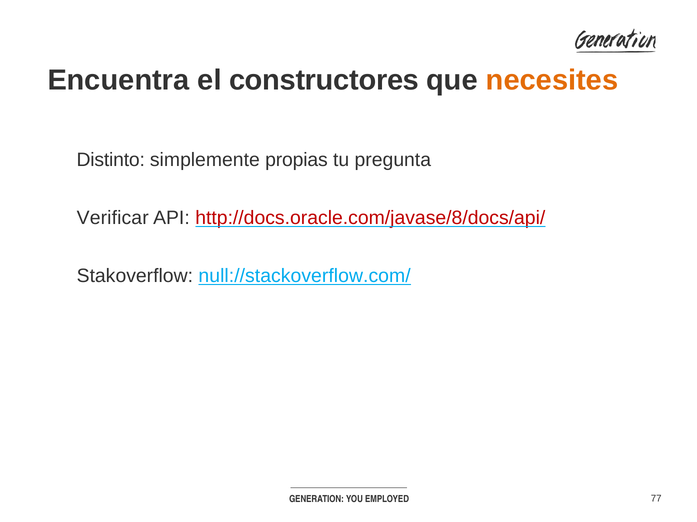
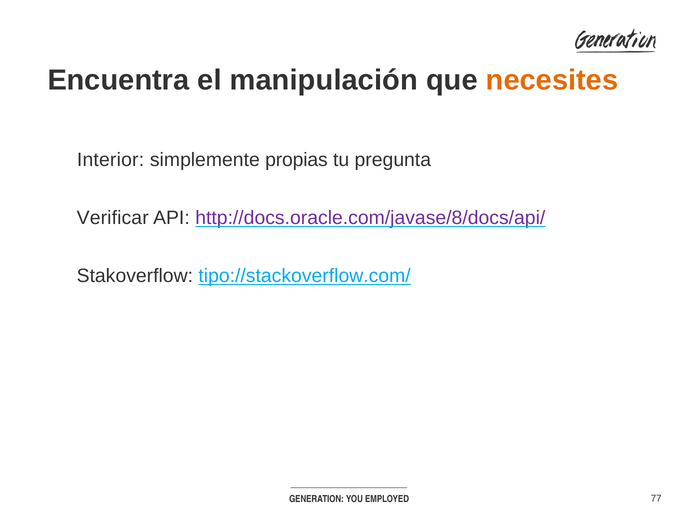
constructores: constructores -> manipulación
Distinto: Distinto -> Interior
http://docs.oracle.com/javase/8/docs/api/ colour: red -> purple
null://stackoverflow.com/: null://stackoverflow.com/ -> tipo://stackoverflow.com/
